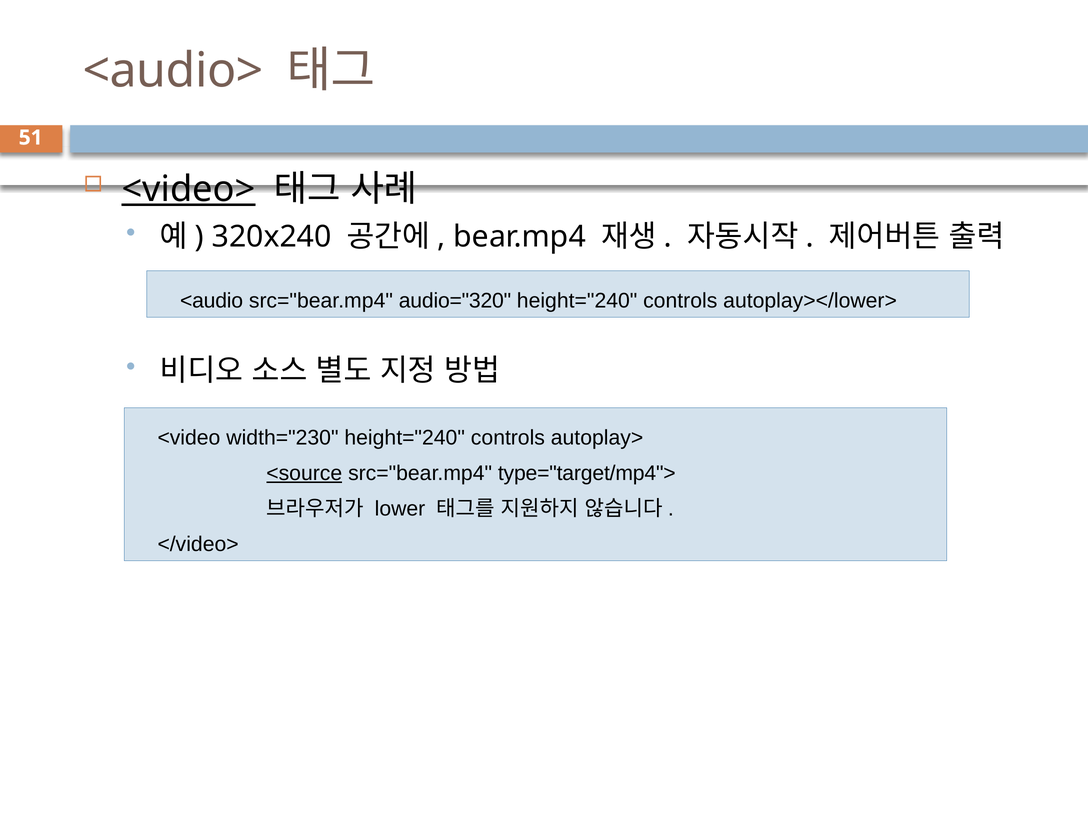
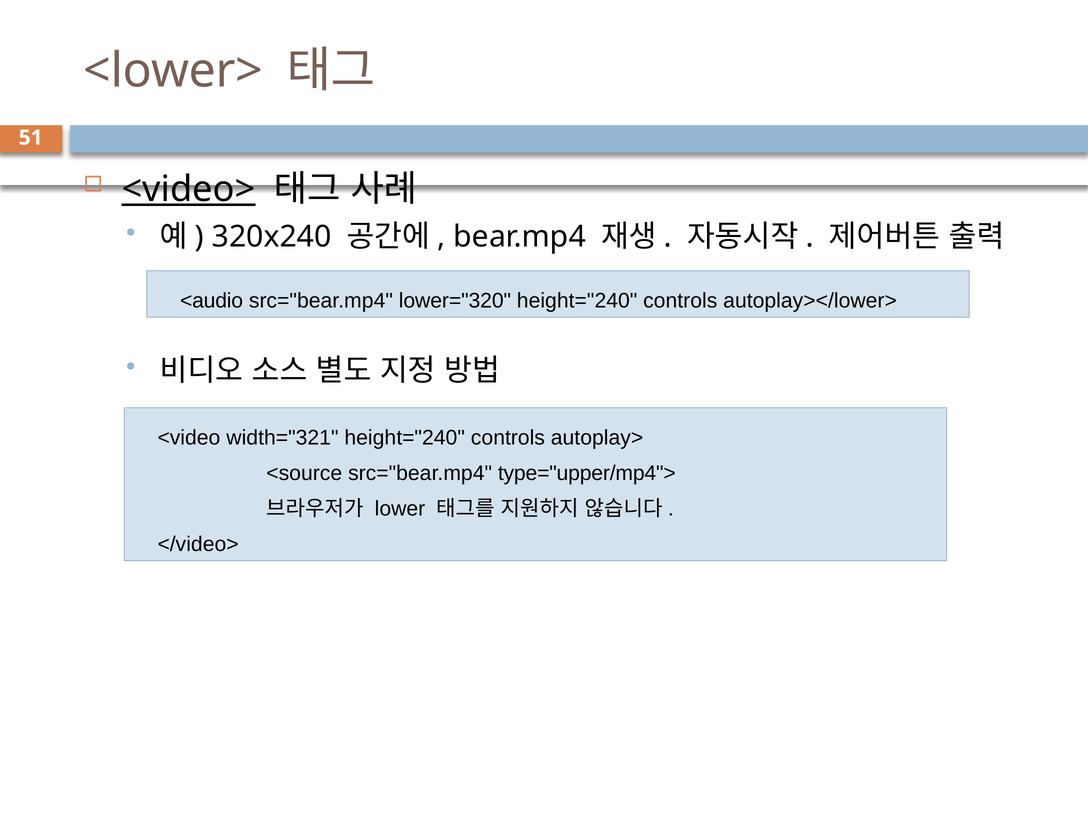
<audio>: <audio> -> <lower>
audio="320: audio="320 -> lower="320
width="230: width="230 -> width="321
<source underline: present -> none
type="target/mp4">: type="target/mp4"> -> type="upper/mp4">
